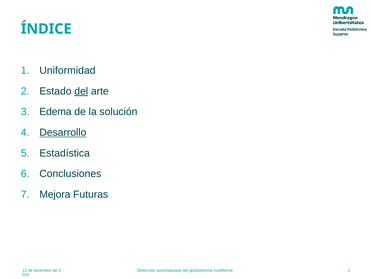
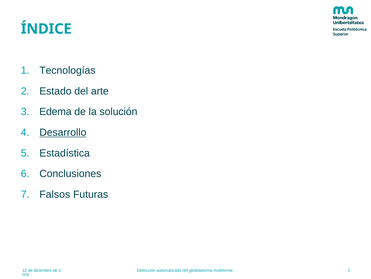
Uniformidad: Uniformidad -> Tecnologías
del at (81, 91) underline: present -> none
Mejora: Mejora -> Falsos
